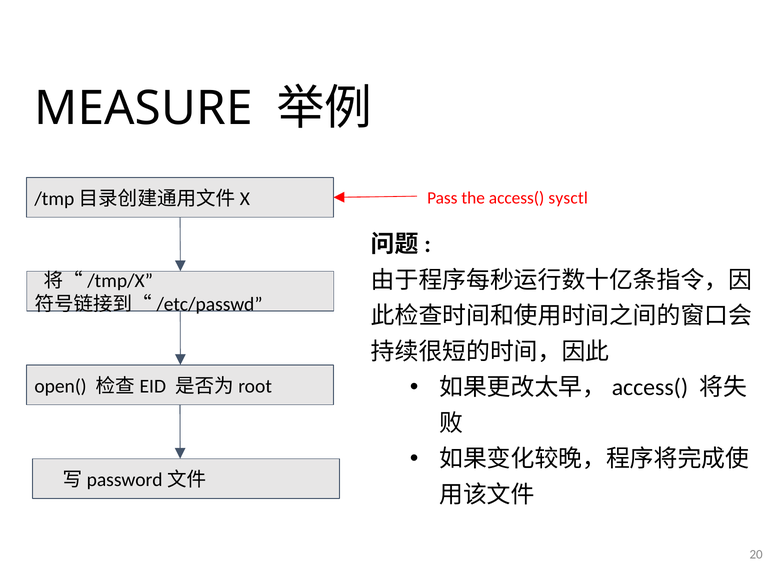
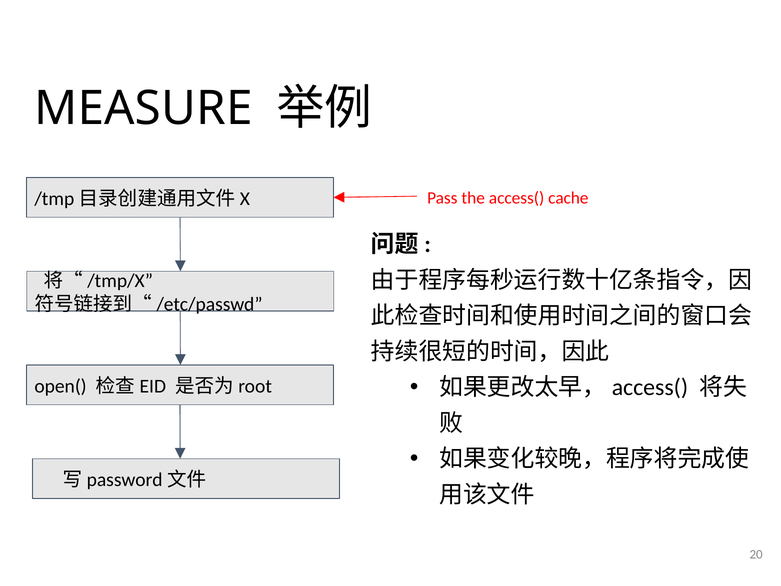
sysctl: sysctl -> cache
